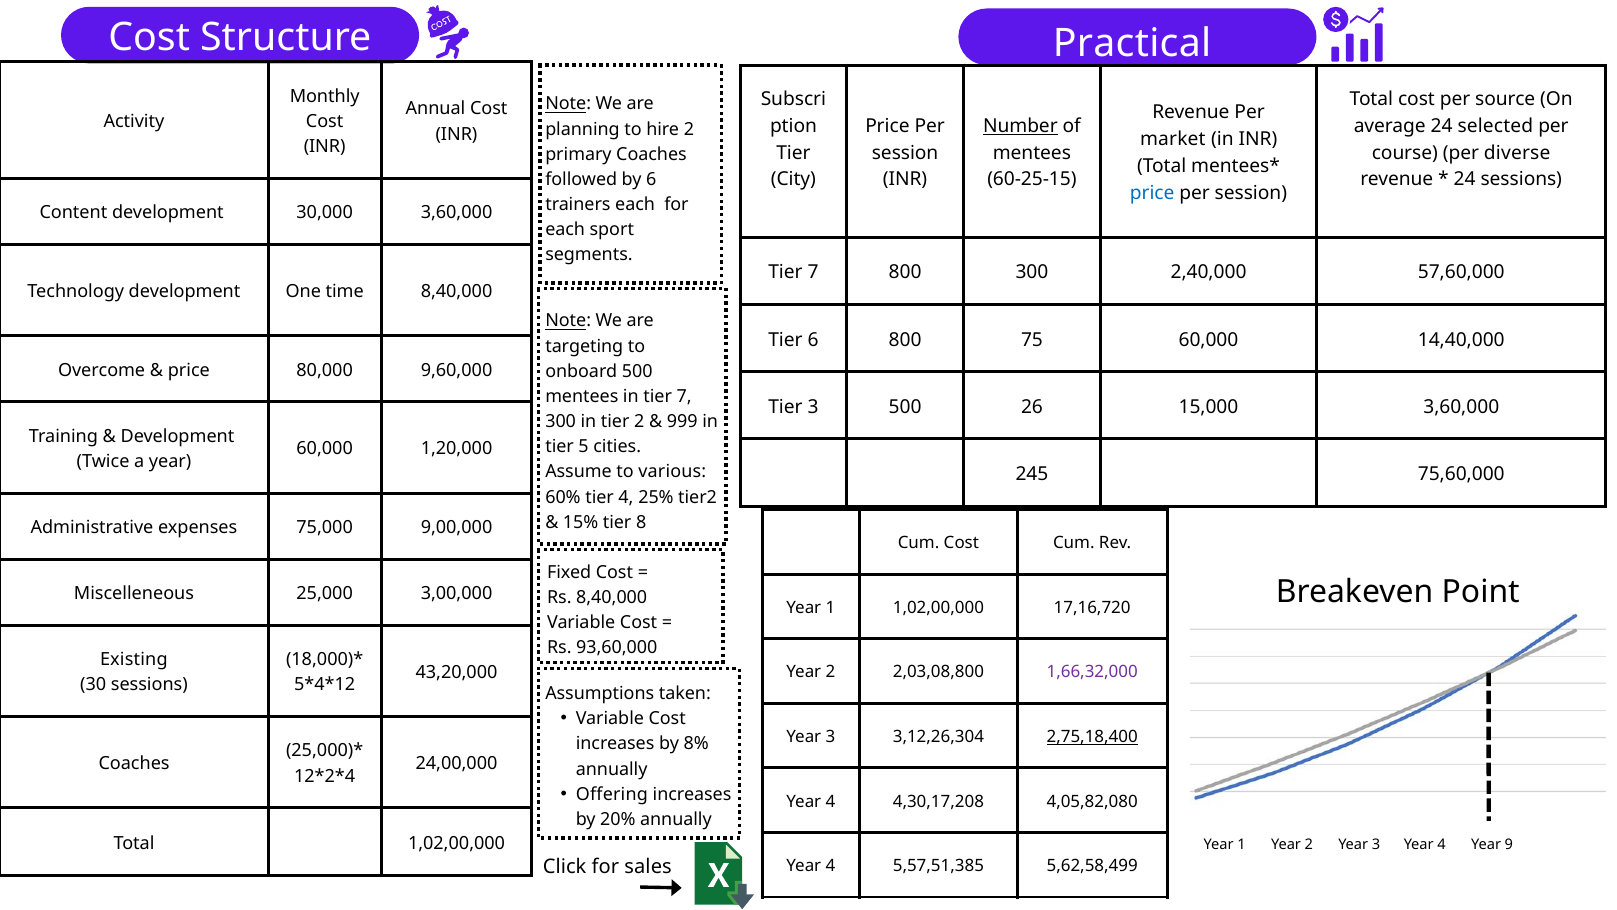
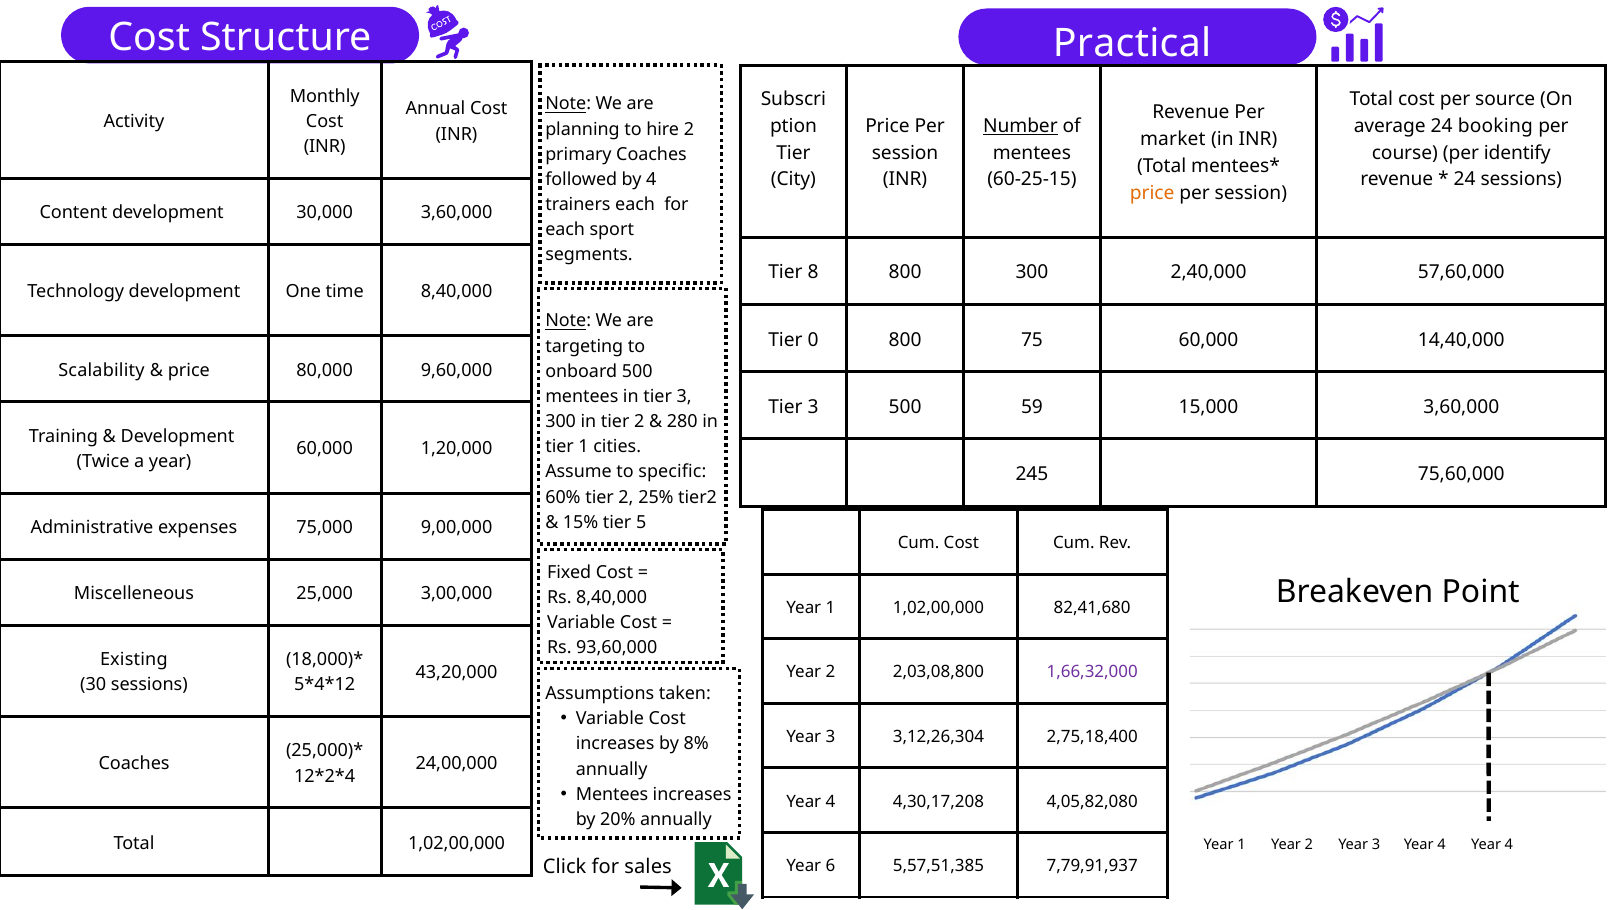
selected: selected -> booking
diverse: diverse -> identify
by 6: 6 -> 4
price at (1152, 193) colour: blue -> orange
7 at (813, 272): 7 -> 8
Tier 6: 6 -> 0
Overcome: Overcome -> Scalability
in tier 7: 7 -> 3
26: 26 -> 59
999: 999 -> 280
tier 5: 5 -> 1
various: various -> specific
60% tier 4: 4 -> 2
8: 8 -> 5
17,16,720: 17,16,720 -> 82,41,680
2,75,18,400 underline: present -> none
Offering at (612, 794): Offering -> Mentees
4 Year 9: 9 -> 4
4 at (831, 866): 4 -> 6
5,62,58,499: 5,62,58,499 -> 7,79,91,937
